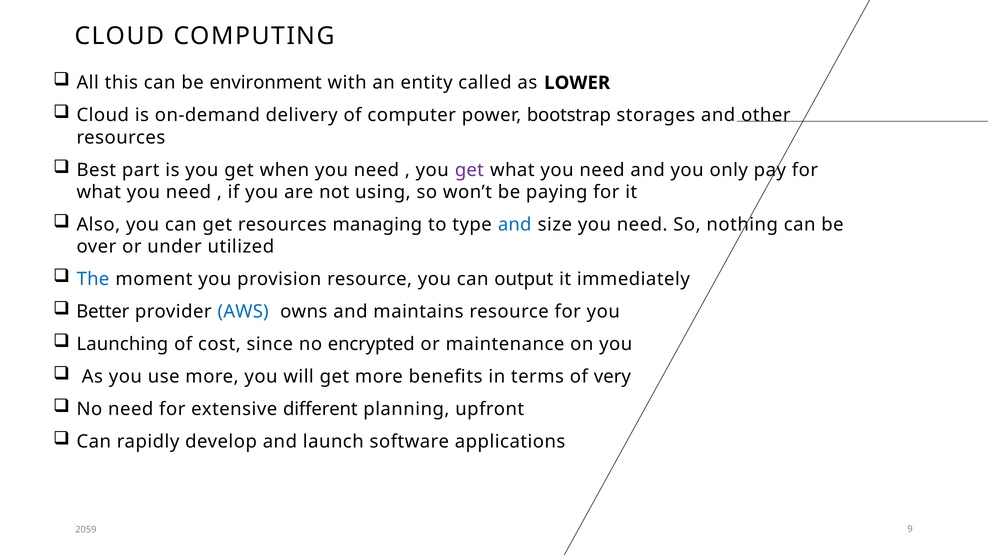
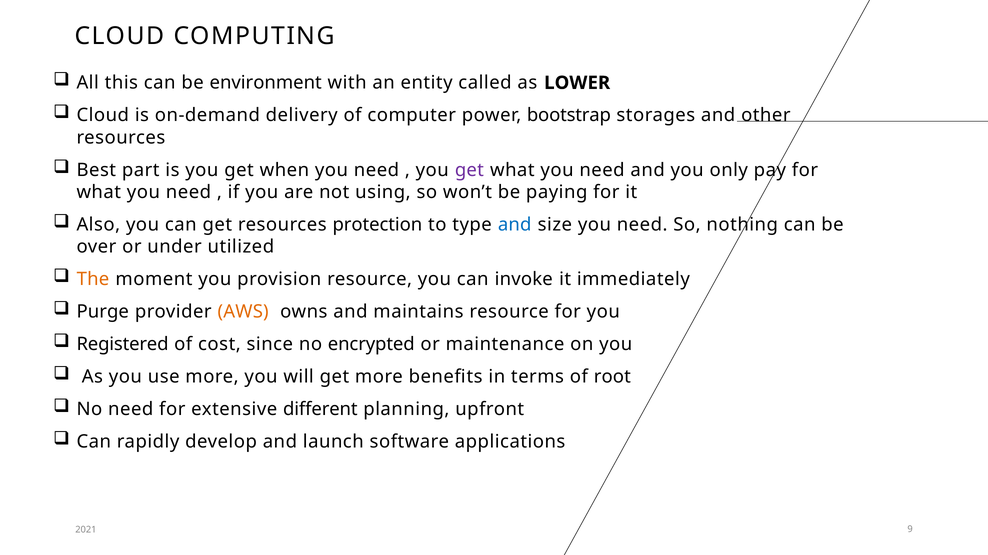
managing: managing -> protection
The colour: blue -> orange
output: output -> invoke
Better: Better -> Purge
AWS colour: blue -> orange
Launching: Launching -> Registered
very: very -> root
2059: 2059 -> 2021
